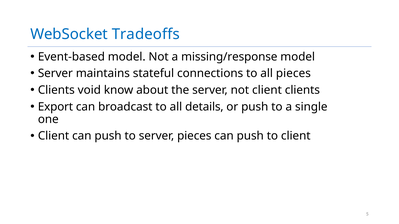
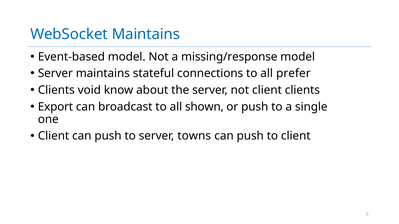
WebSocket Tradeoffs: Tradeoffs -> Maintains
all pieces: pieces -> prefer
details: details -> shown
server pieces: pieces -> towns
